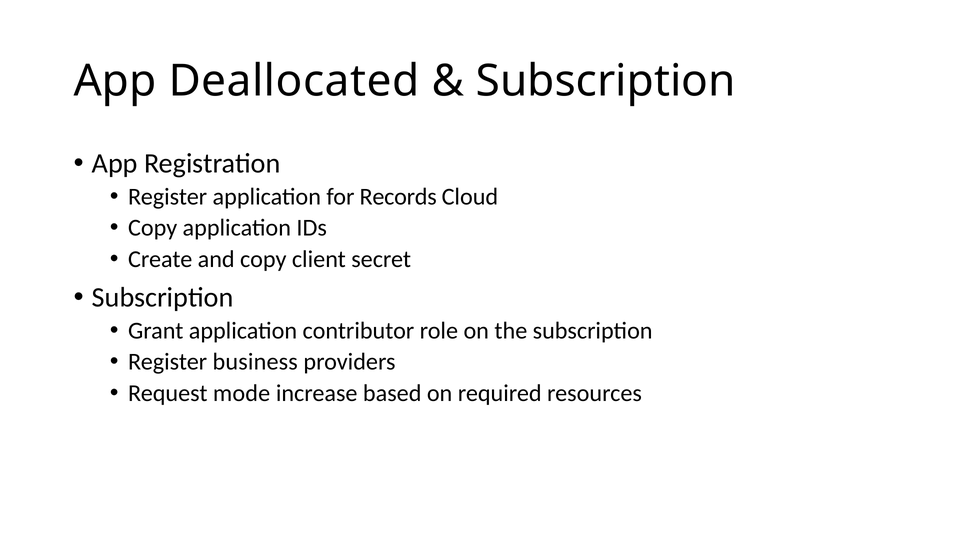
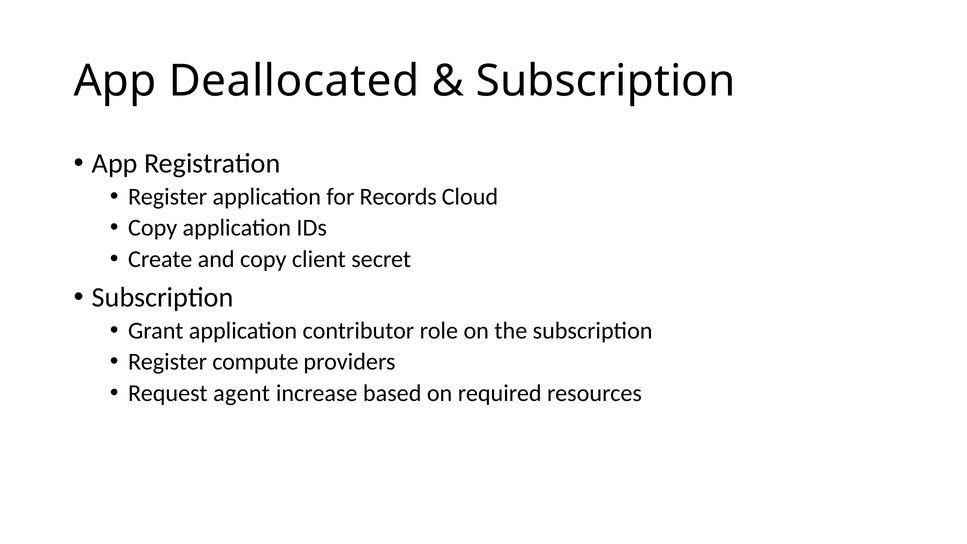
business: business -> compute
mode: mode -> agent
